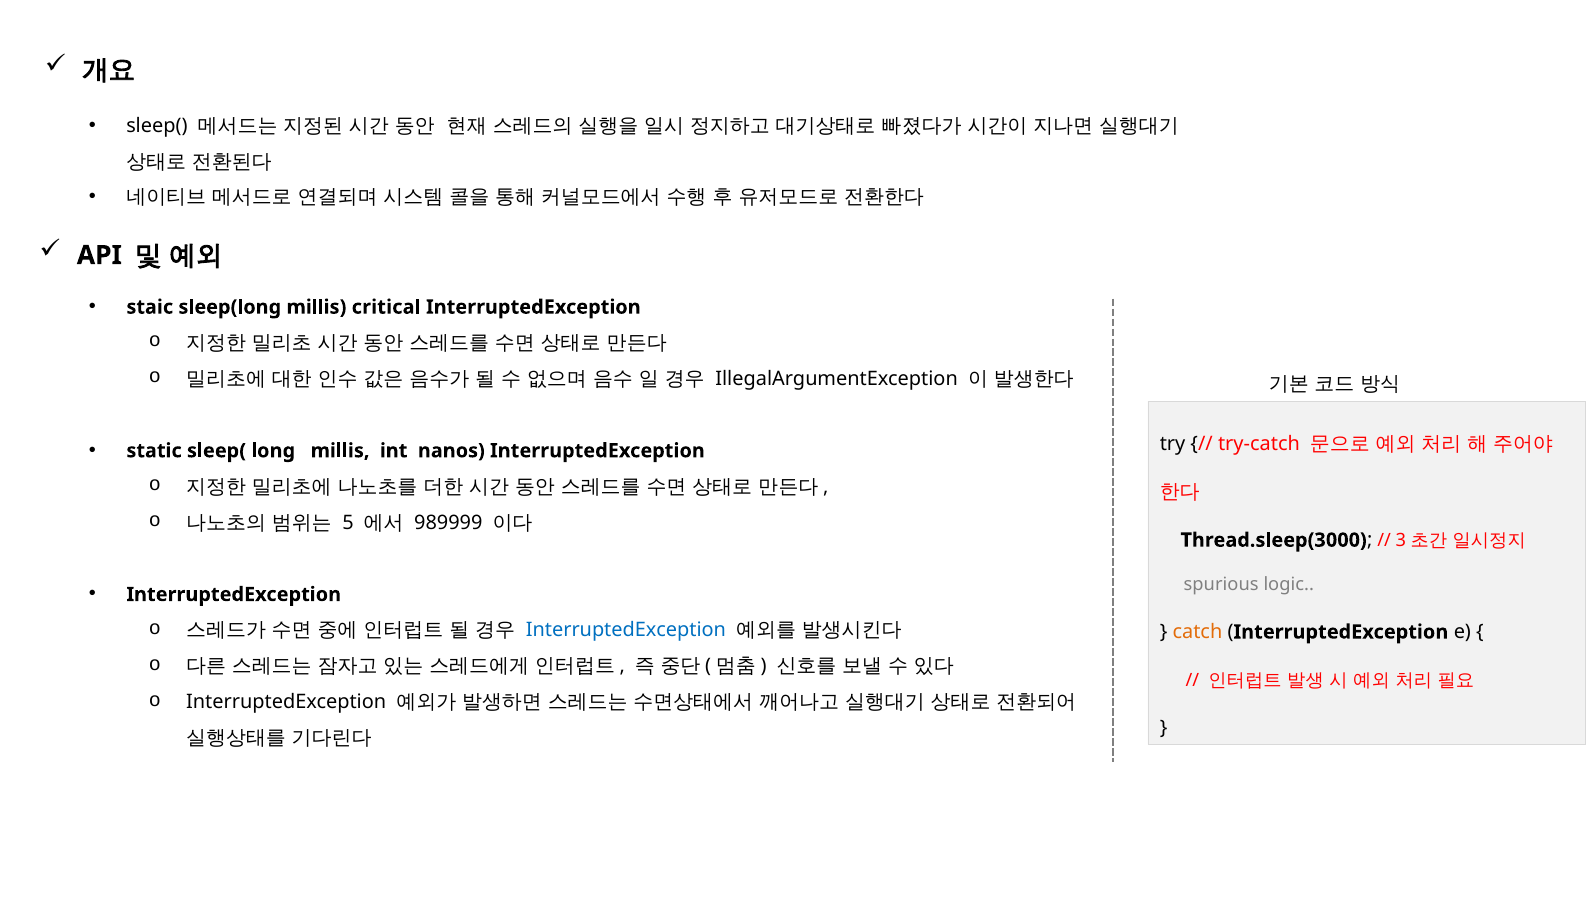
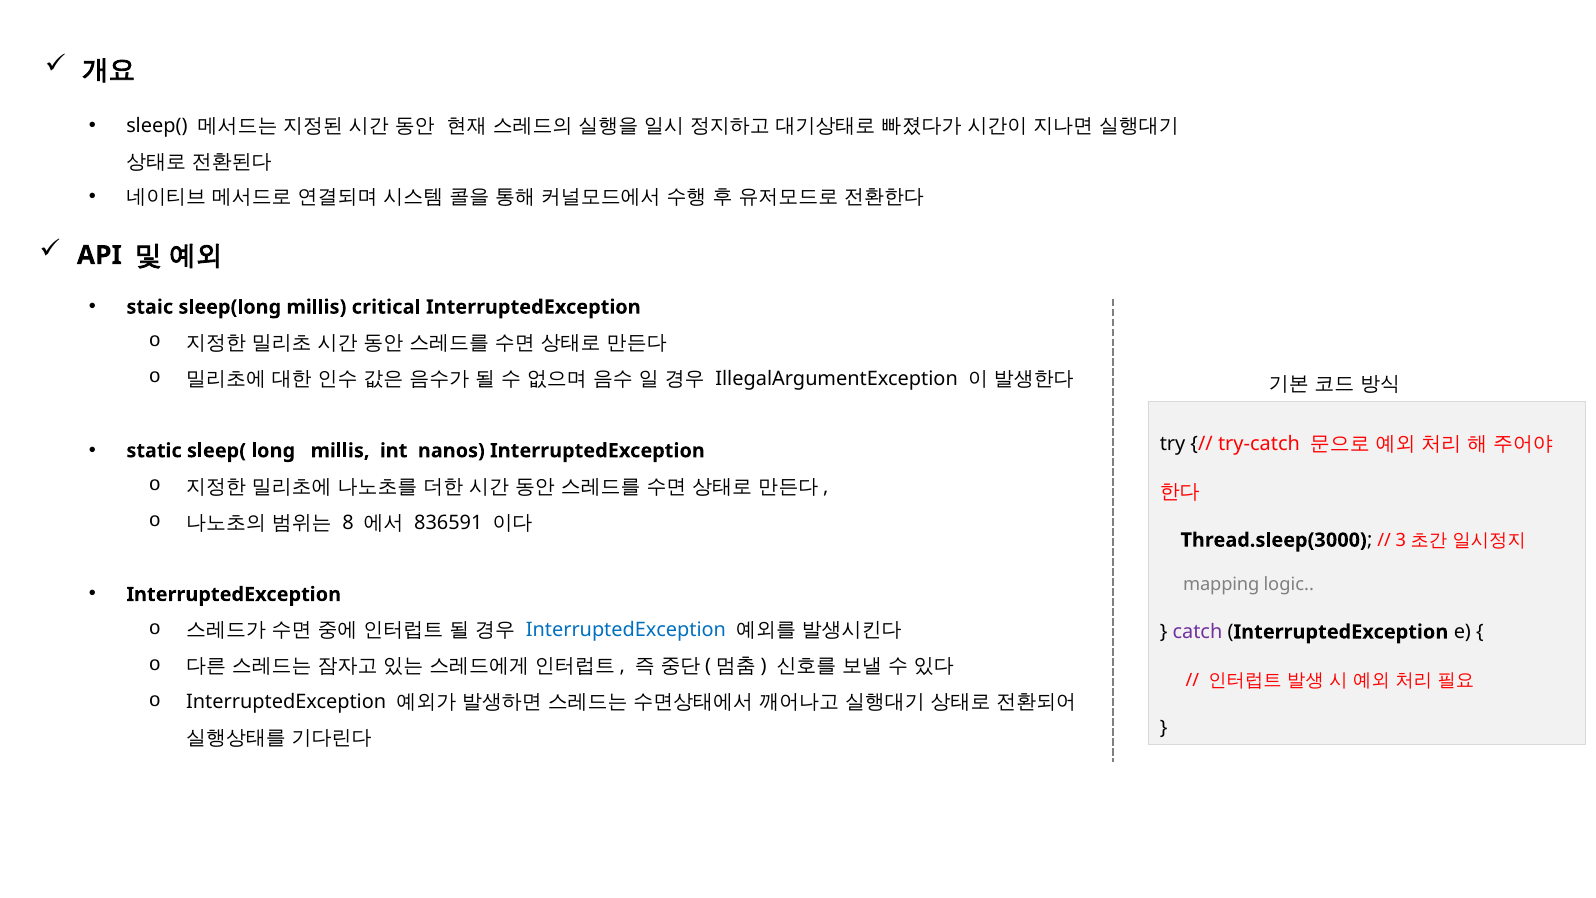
5: 5 -> 8
989999: 989999 -> 836591
spurious: spurious -> mapping
catch colour: orange -> purple
